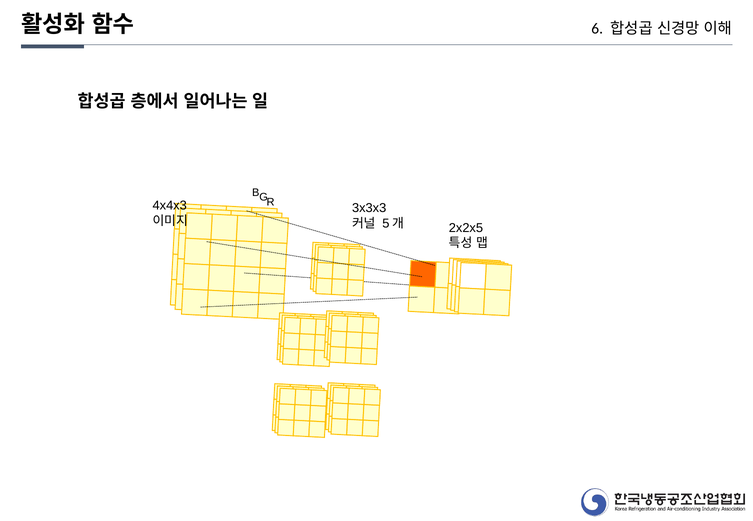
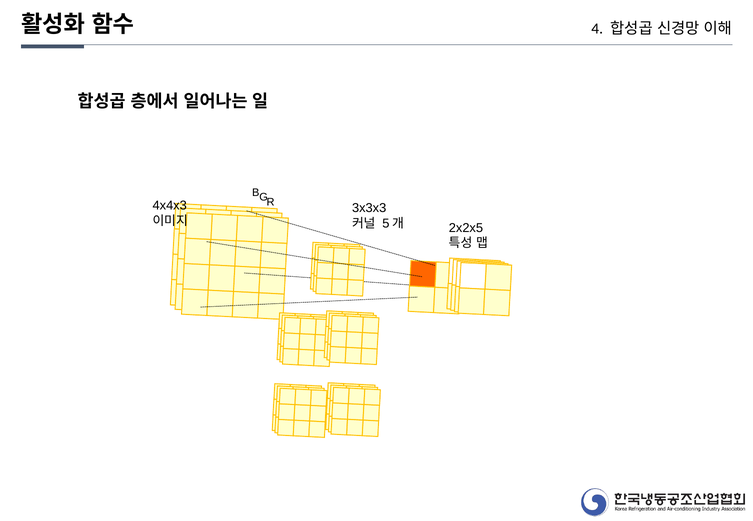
6: 6 -> 4
